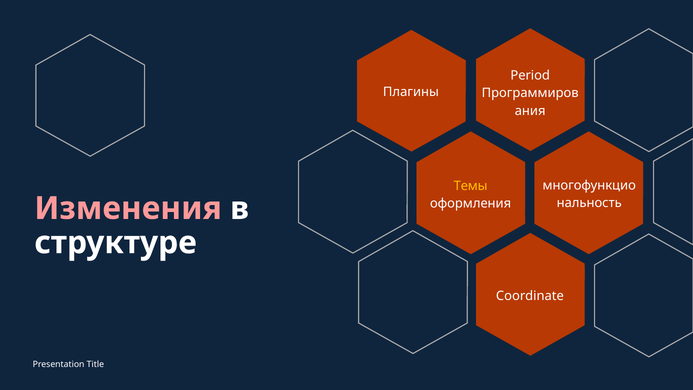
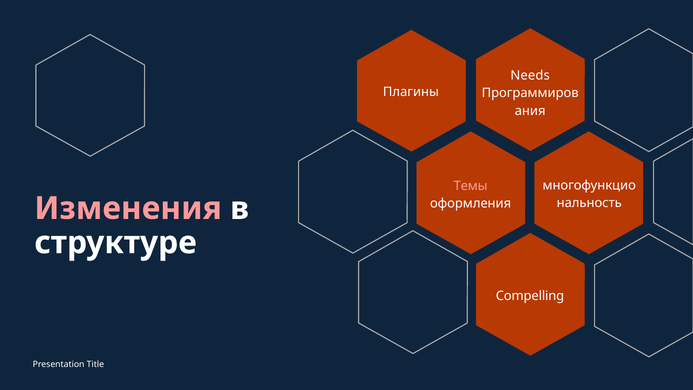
Period: Period -> Needs
Темы colour: yellow -> pink
Coordinate: Coordinate -> Compelling
